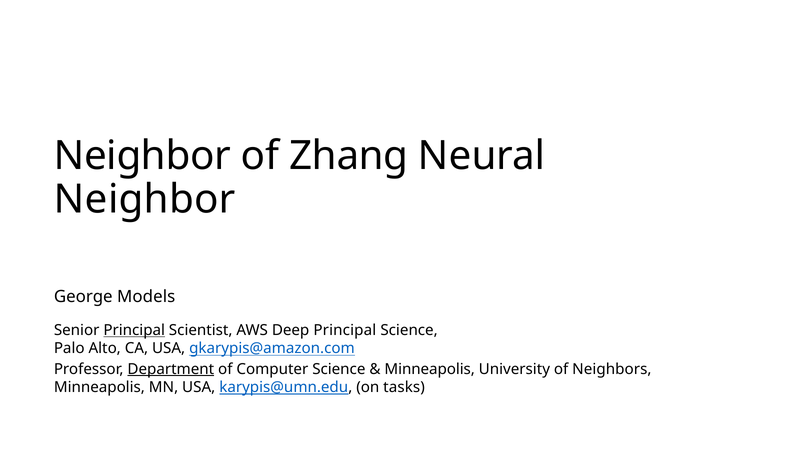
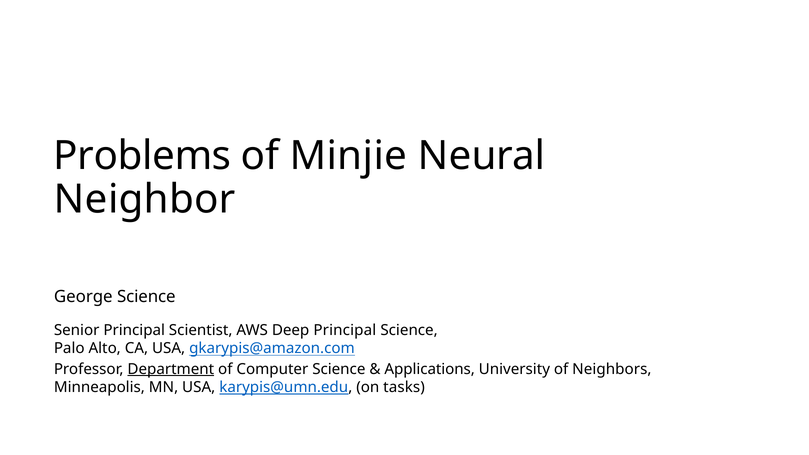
Neighbor at (142, 156): Neighbor -> Problems
Zhang: Zhang -> Minjie
George Models: Models -> Science
Principal at (134, 330) underline: present -> none
Minneapolis at (430, 369): Minneapolis -> Applications
